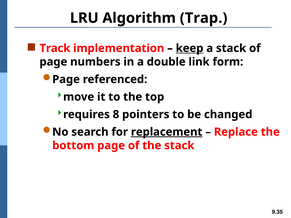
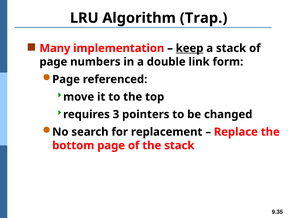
Track: Track -> Many
8: 8 -> 3
replacement underline: present -> none
